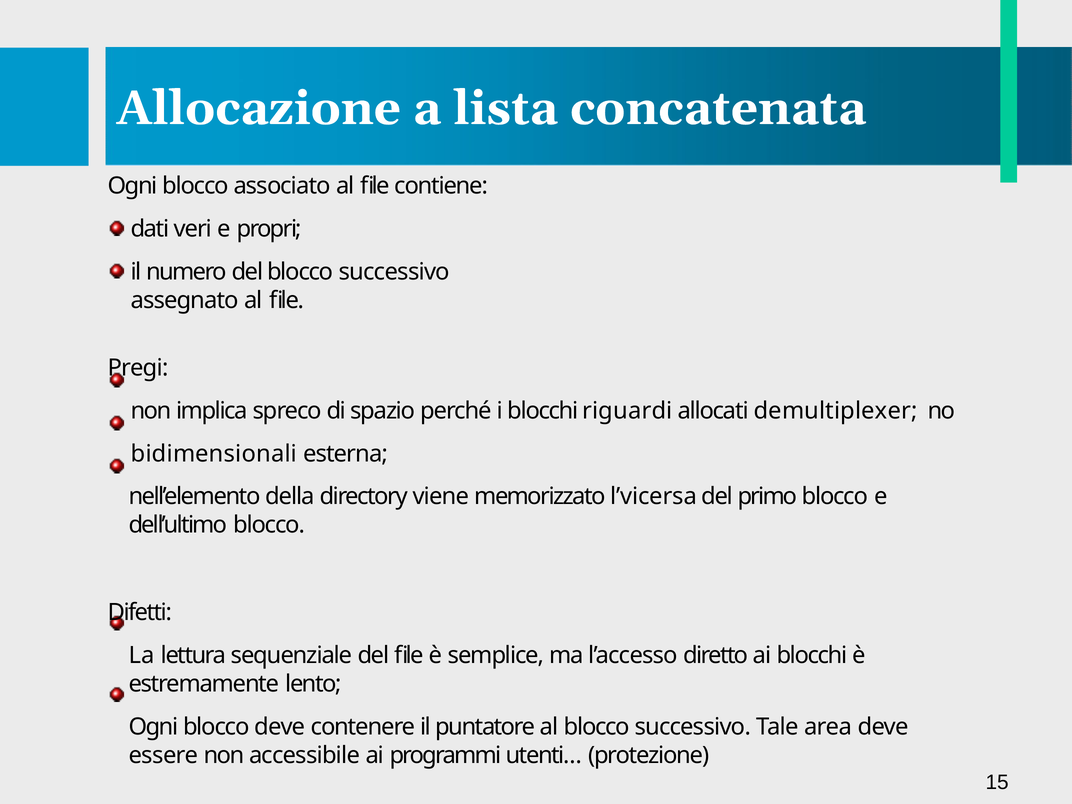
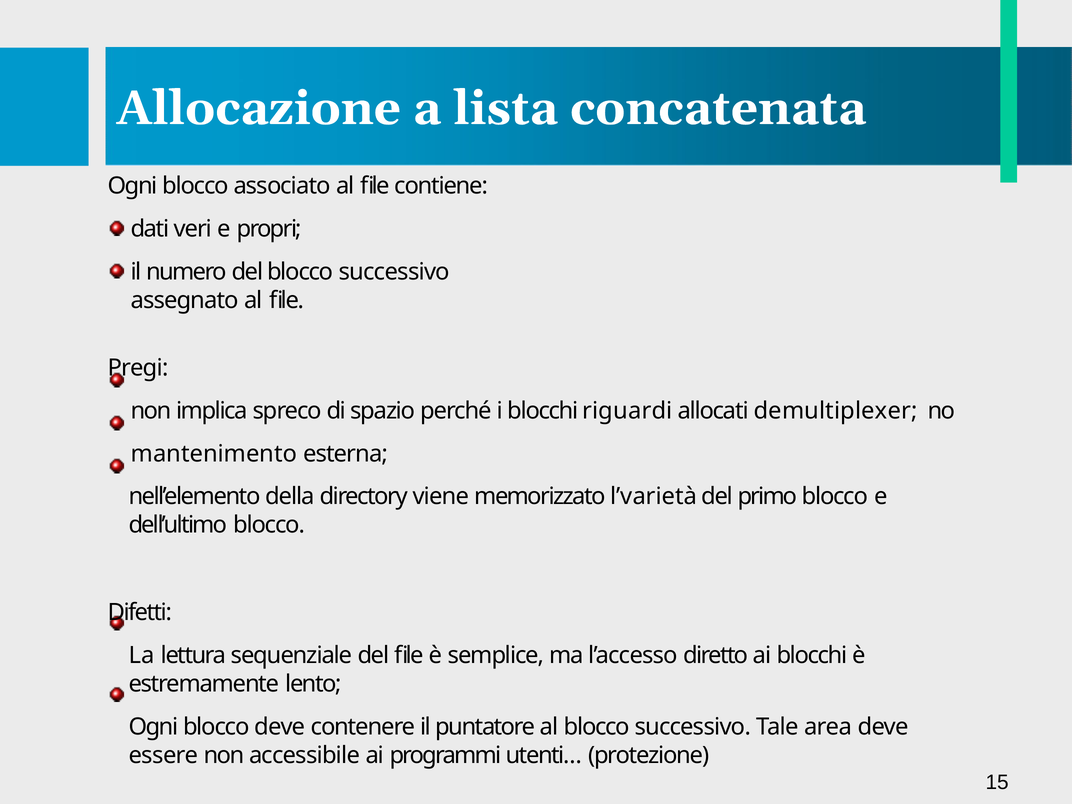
bidimensionali: bidimensionali -> mantenimento
l’vicersa: l’vicersa -> l’varietà
